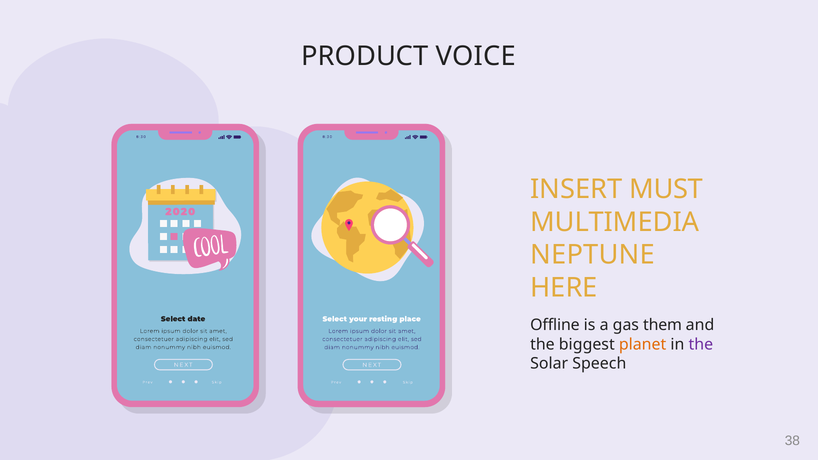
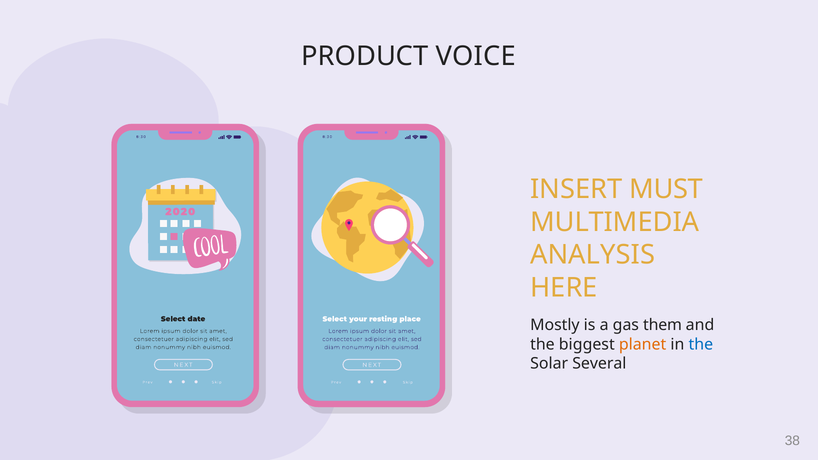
NEPTUNE: NEPTUNE -> ANALYSIS
Offline: Offline -> Mostly
the at (701, 344) colour: purple -> blue
Speech: Speech -> Several
